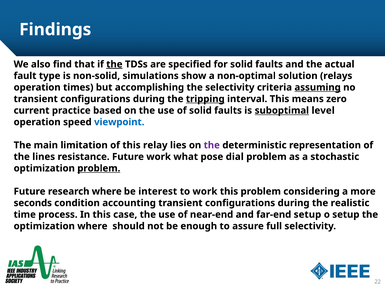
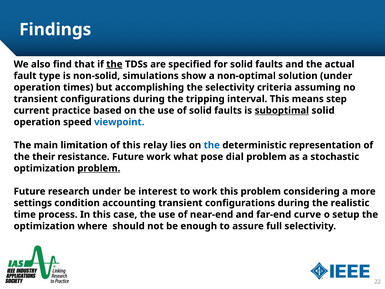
solution relays: relays -> under
assuming underline: present -> none
tripping underline: present -> none
zero: zero -> step
suboptimal level: level -> solid
the at (212, 145) colour: purple -> blue
lines: lines -> their
research where: where -> under
seconds: seconds -> settings
far-end setup: setup -> curve
